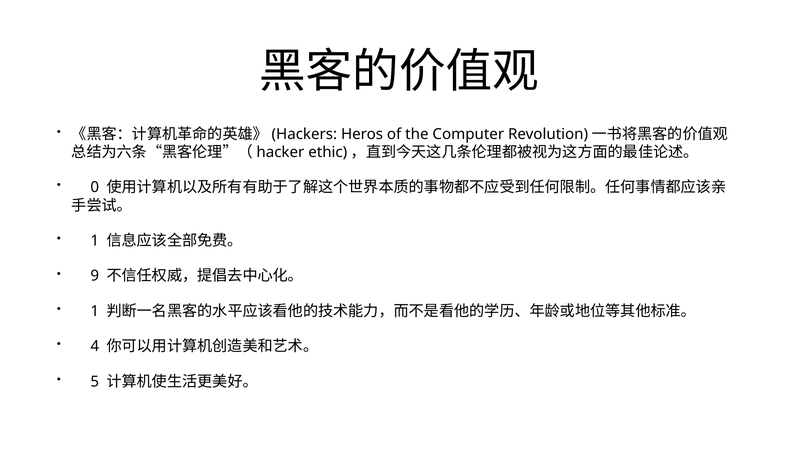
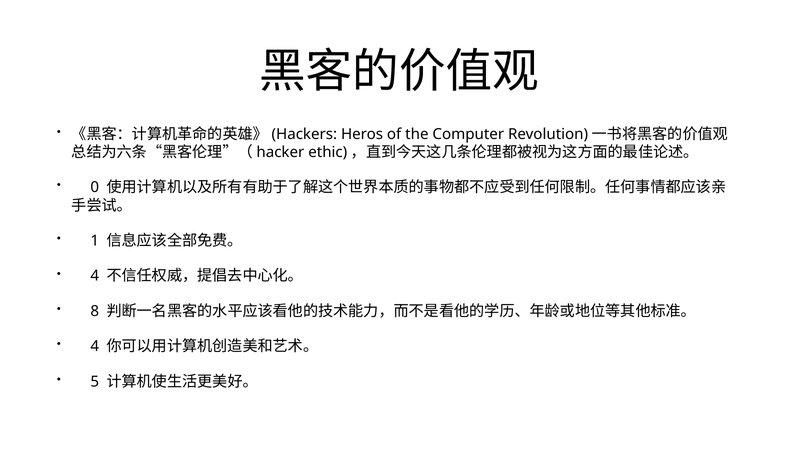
9 at (95, 276): 9 -> 4
1 at (95, 311): 1 -> 8
